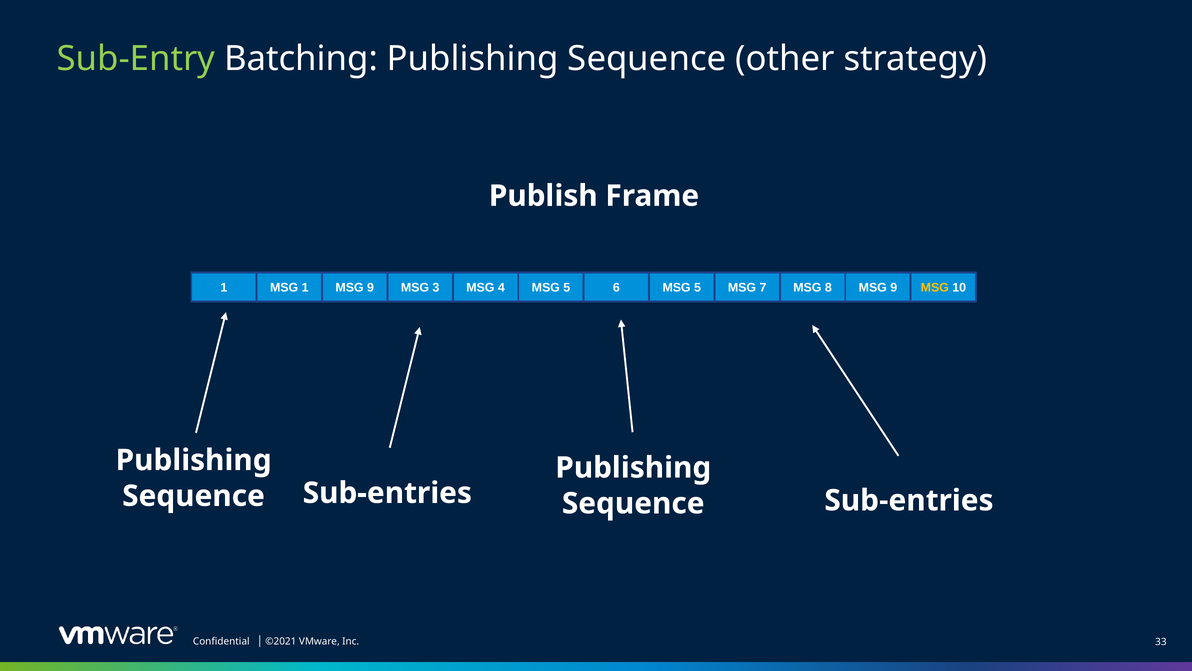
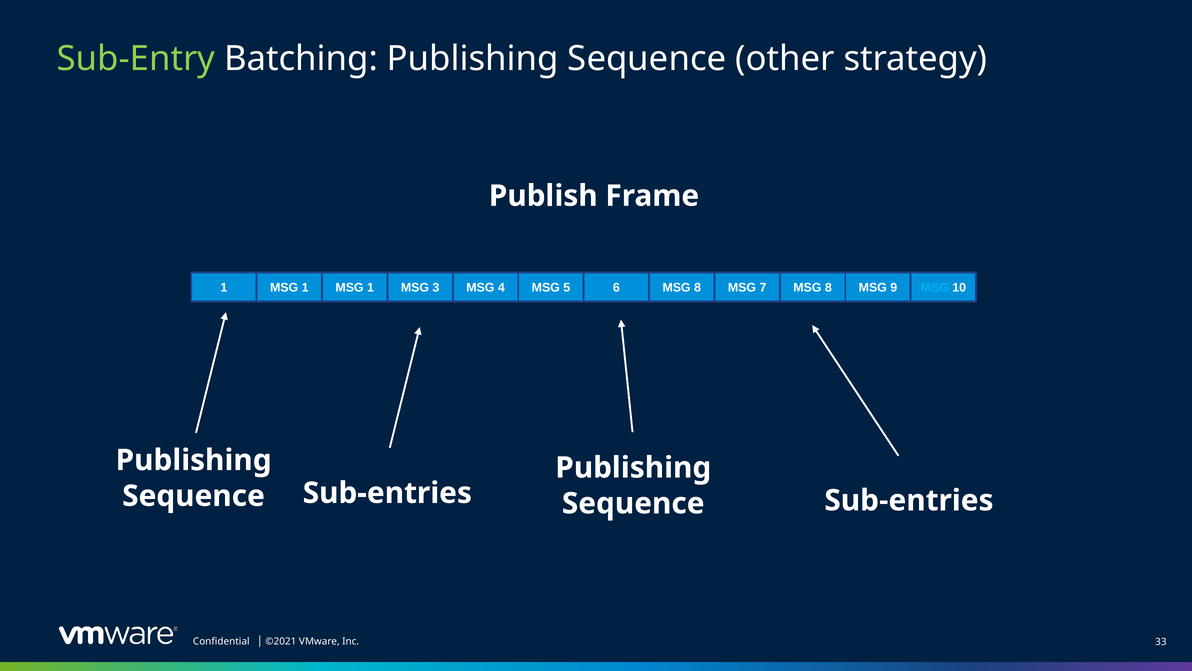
1 MSG 9: 9 -> 1
1 MSG 5: 5 -> 8
MSG at (935, 288) colour: yellow -> light blue
